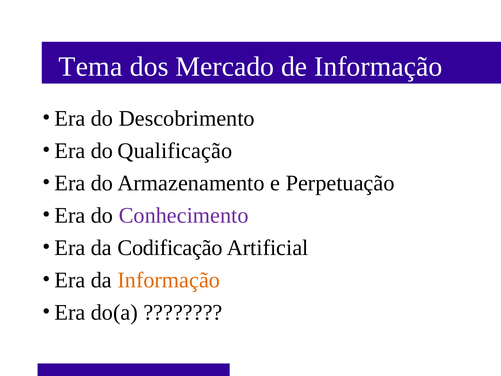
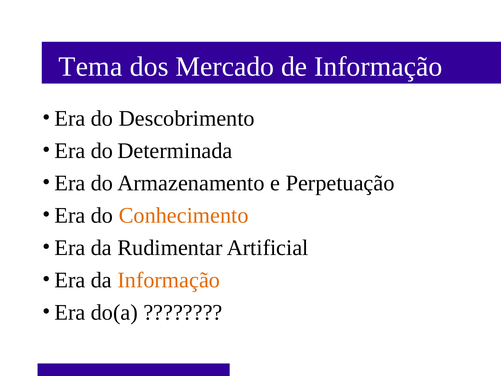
Qualificação: Qualificação -> Determinada
Conhecimento colour: purple -> orange
Codificação: Codificação -> Rudimentar
